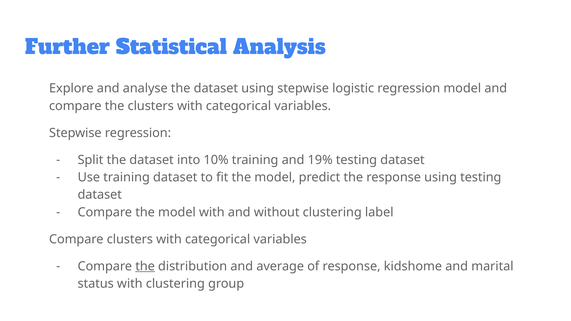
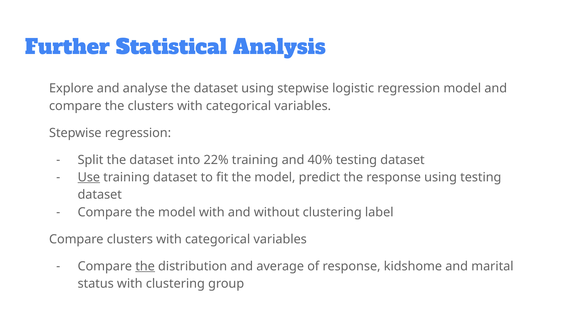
10%: 10% -> 22%
19%: 19% -> 40%
Use underline: none -> present
